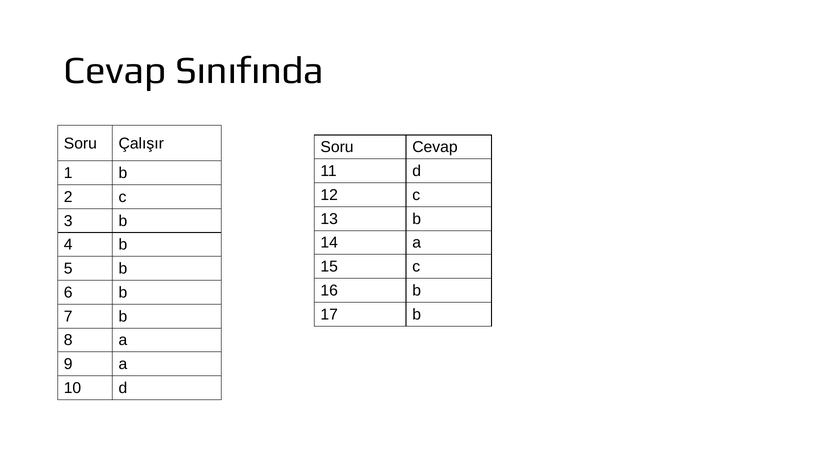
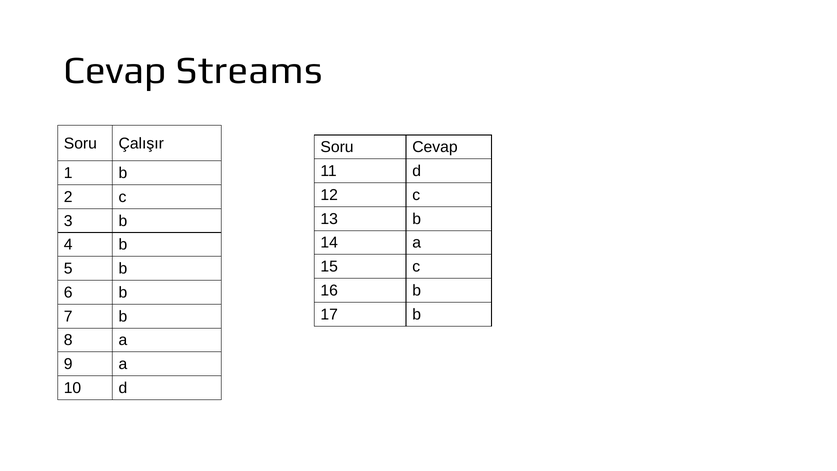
Sınıfında: Sınıfında -> Streams
